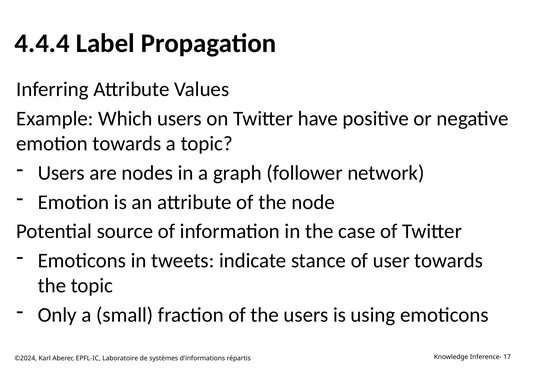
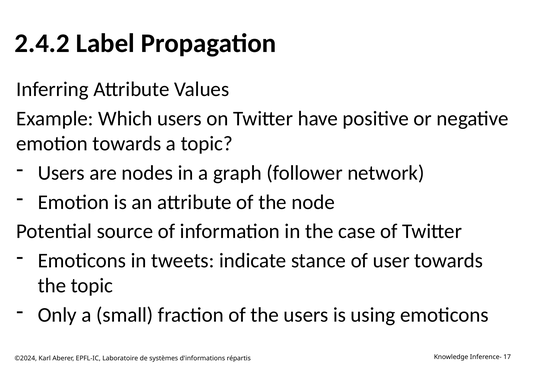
4.4.4: 4.4.4 -> 2.4.2
